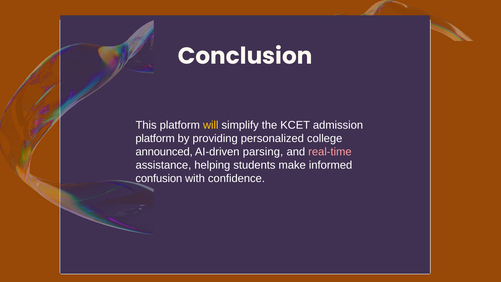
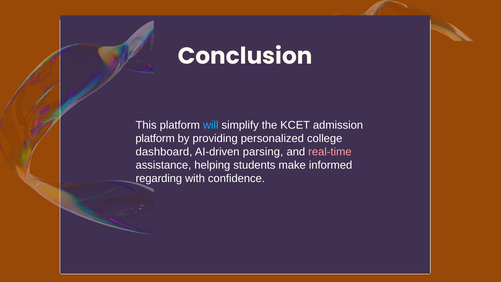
will colour: yellow -> light blue
announced: announced -> dashboard
confusion: confusion -> regarding
